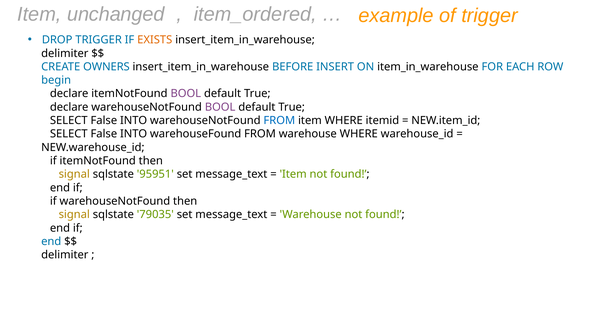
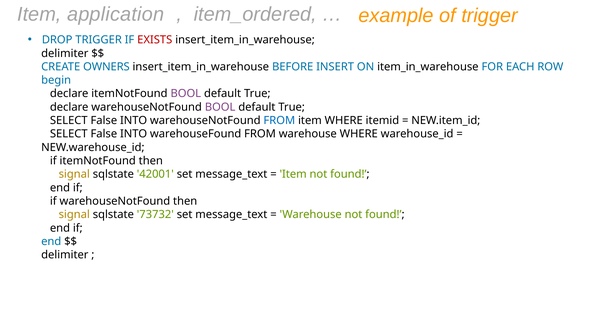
unchanged: unchanged -> application
EXISTS colour: orange -> red
95951: 95951 -> 42001
79035: 79035 -> 73732
